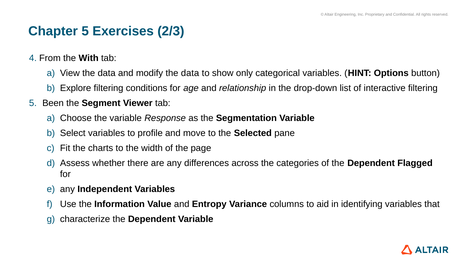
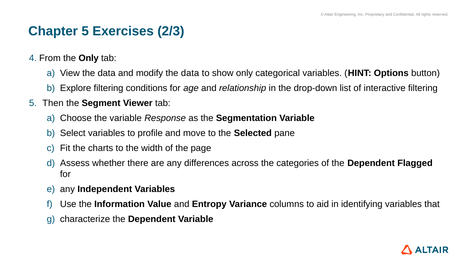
the With: With -> Only
Been: Been -> Then
